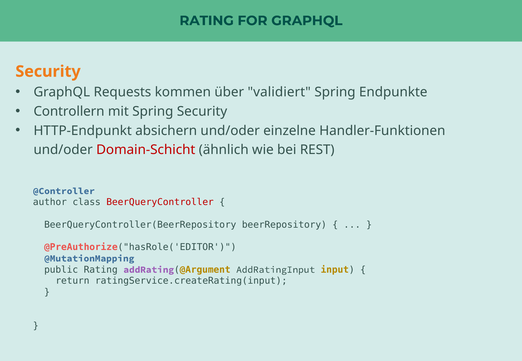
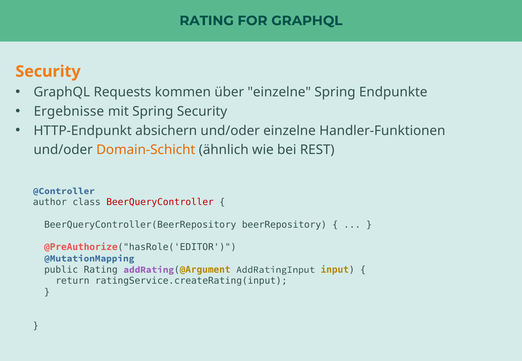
über validiert: validiert -> einzelne
Controllern: Controllern -> Ergebnisse
Domain-Schicht colour: red -> orange
